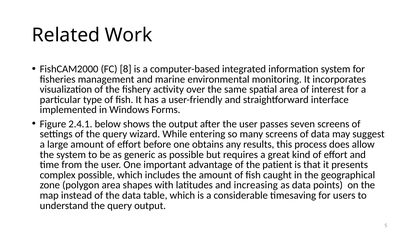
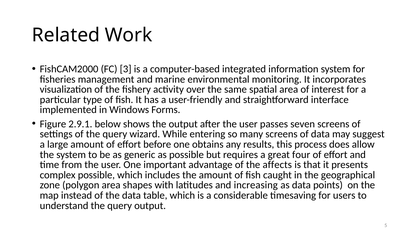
8: 8 -> 3
2.4.1: 2.4.1 -> 2.9.1
kind: kind -> four
patient: patient -> affects
